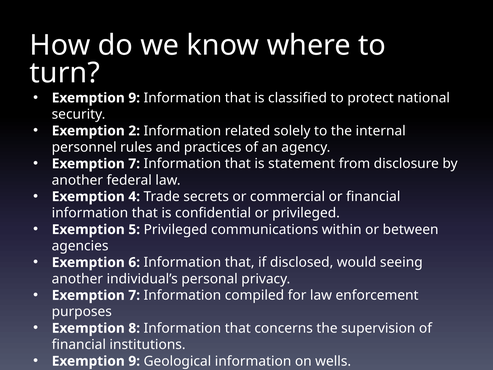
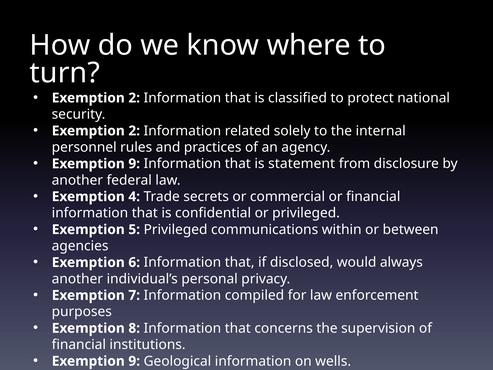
9 at (134, 98): 9 -> 2
7 at (134, 164): 7 -> 9
seeing: seeing -> always
